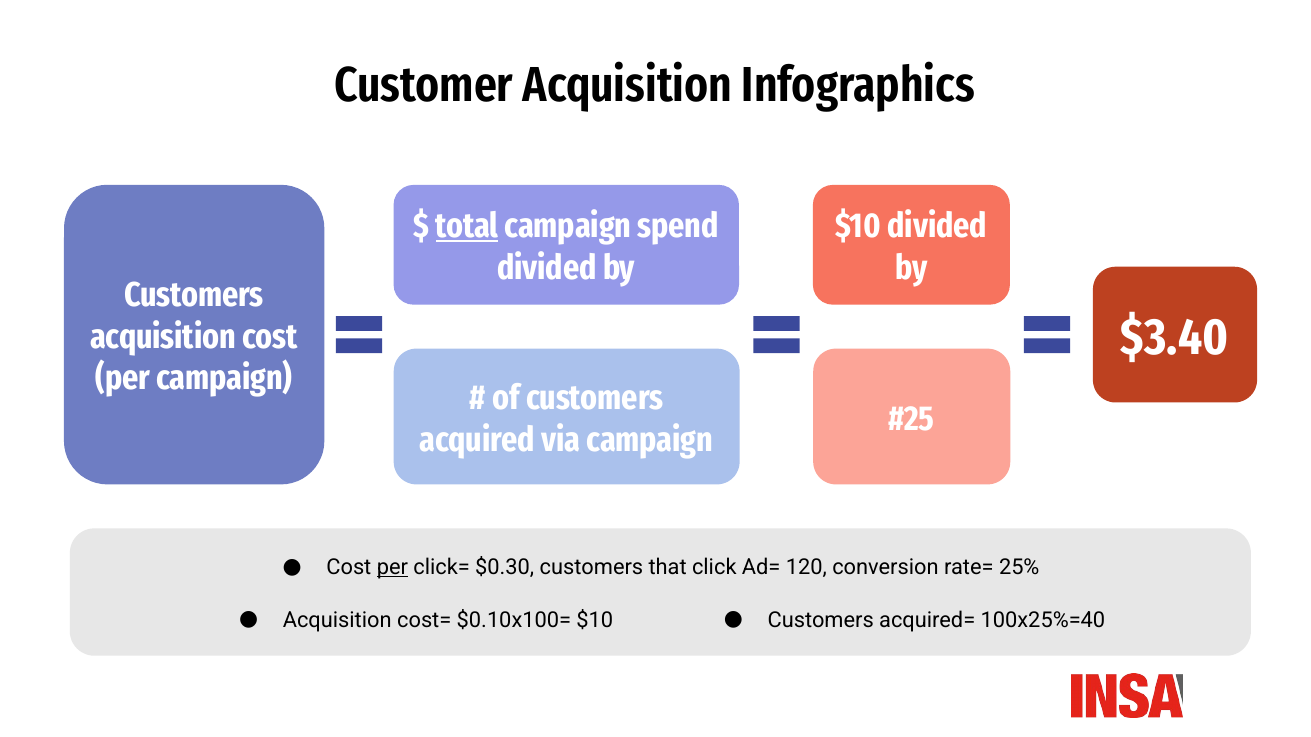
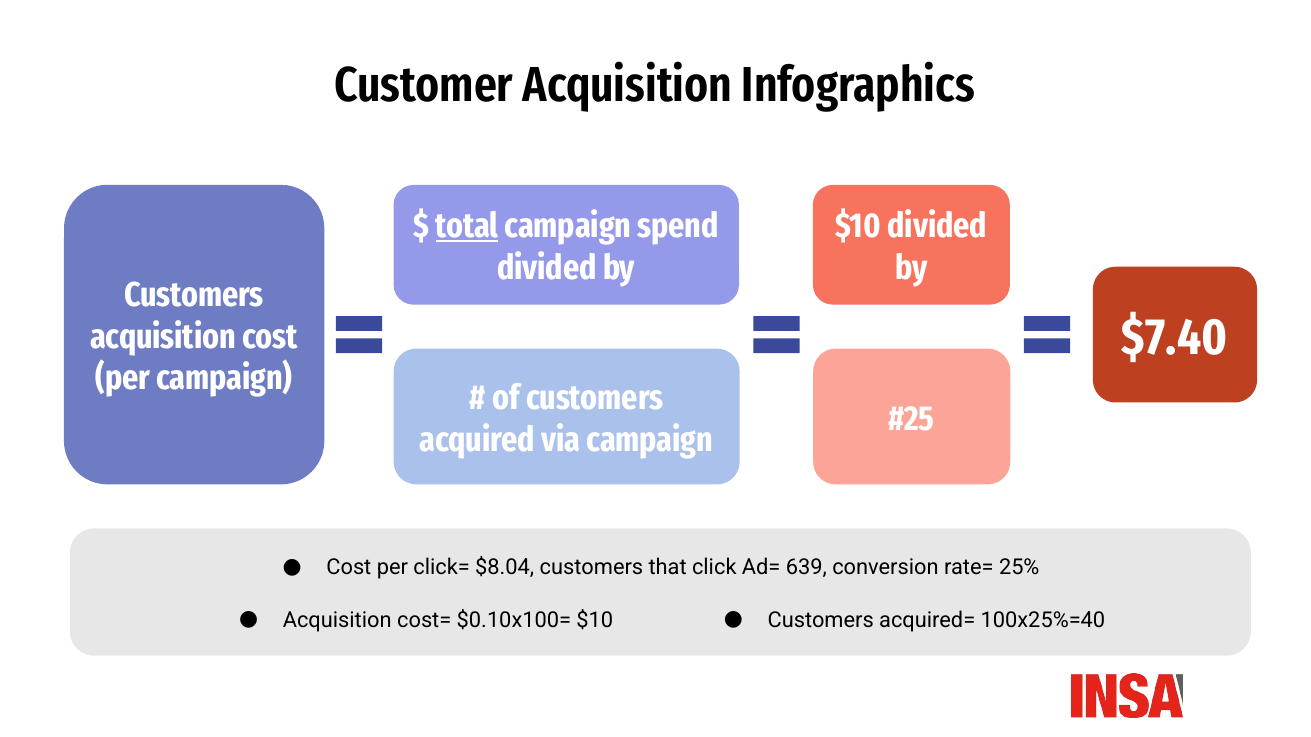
$3.40: $3.40 -> $7.40
per at (392, 568) underline: present -> none
$0.30: $0.30 -> $8.04
120: 120 -> 639
